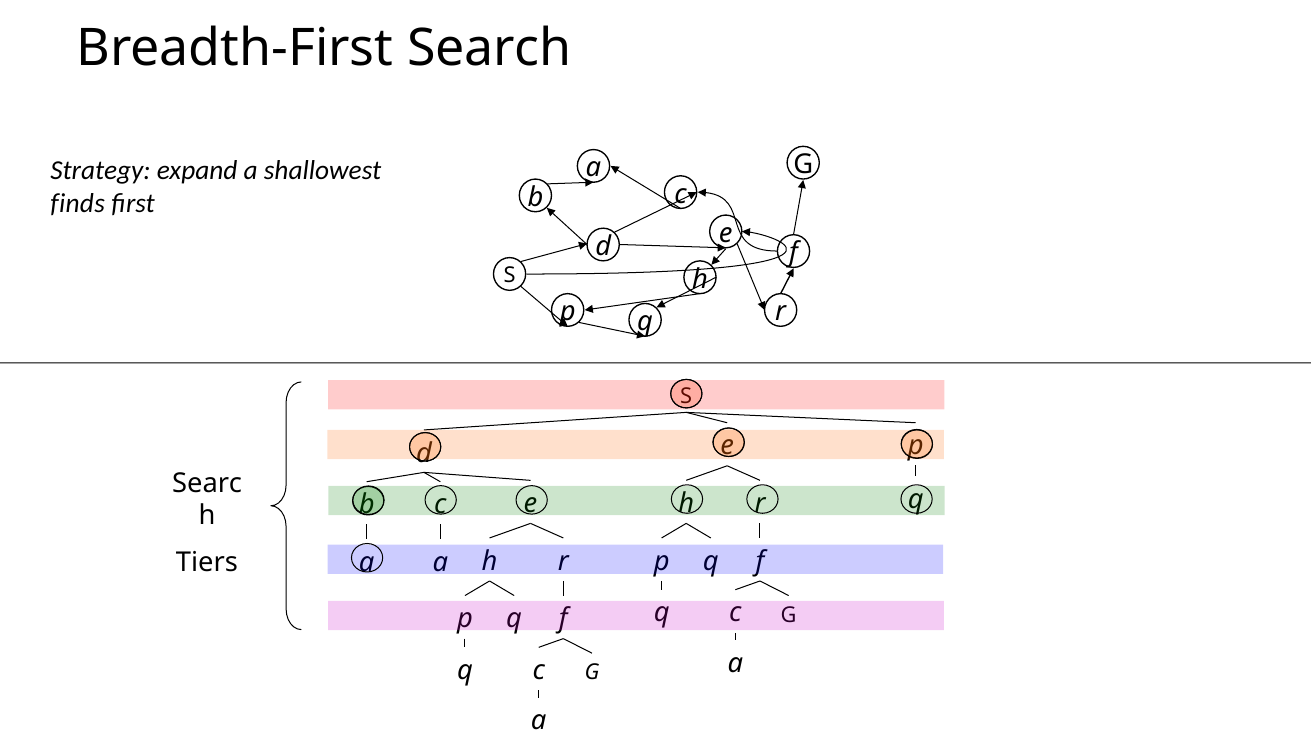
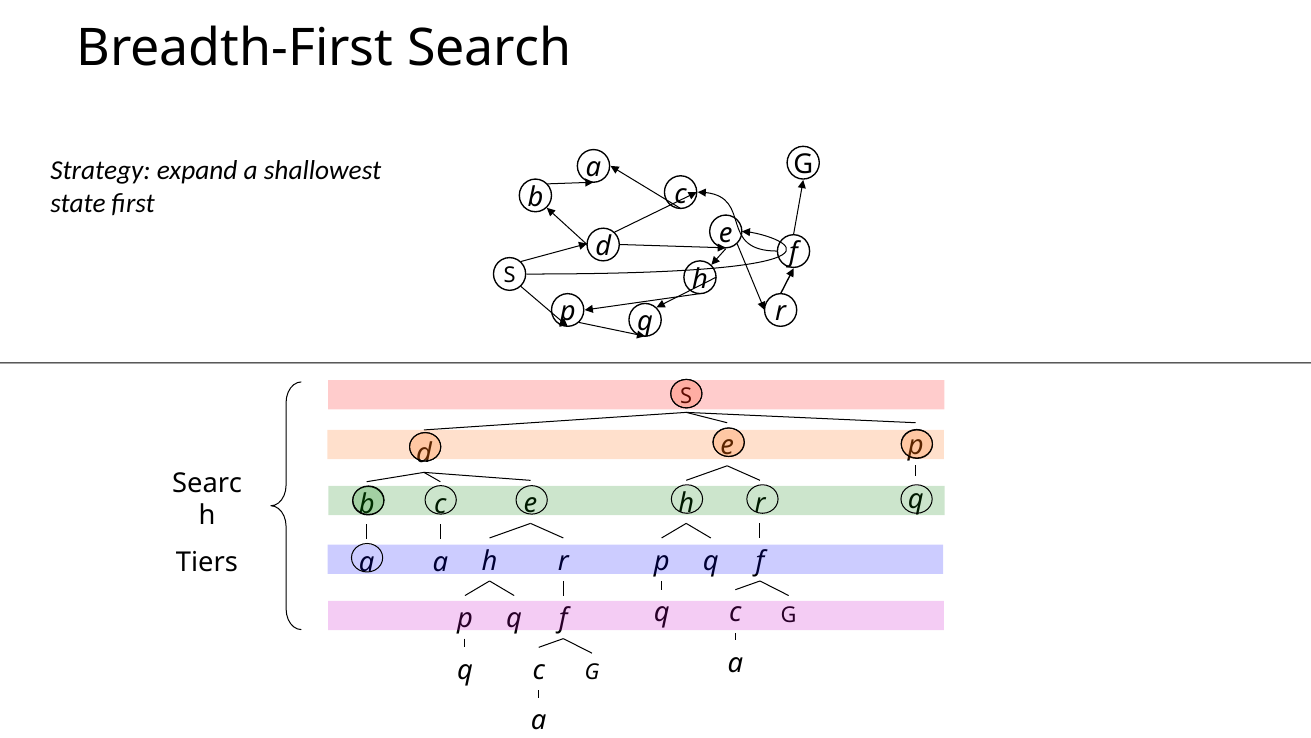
finds: finds -> state
